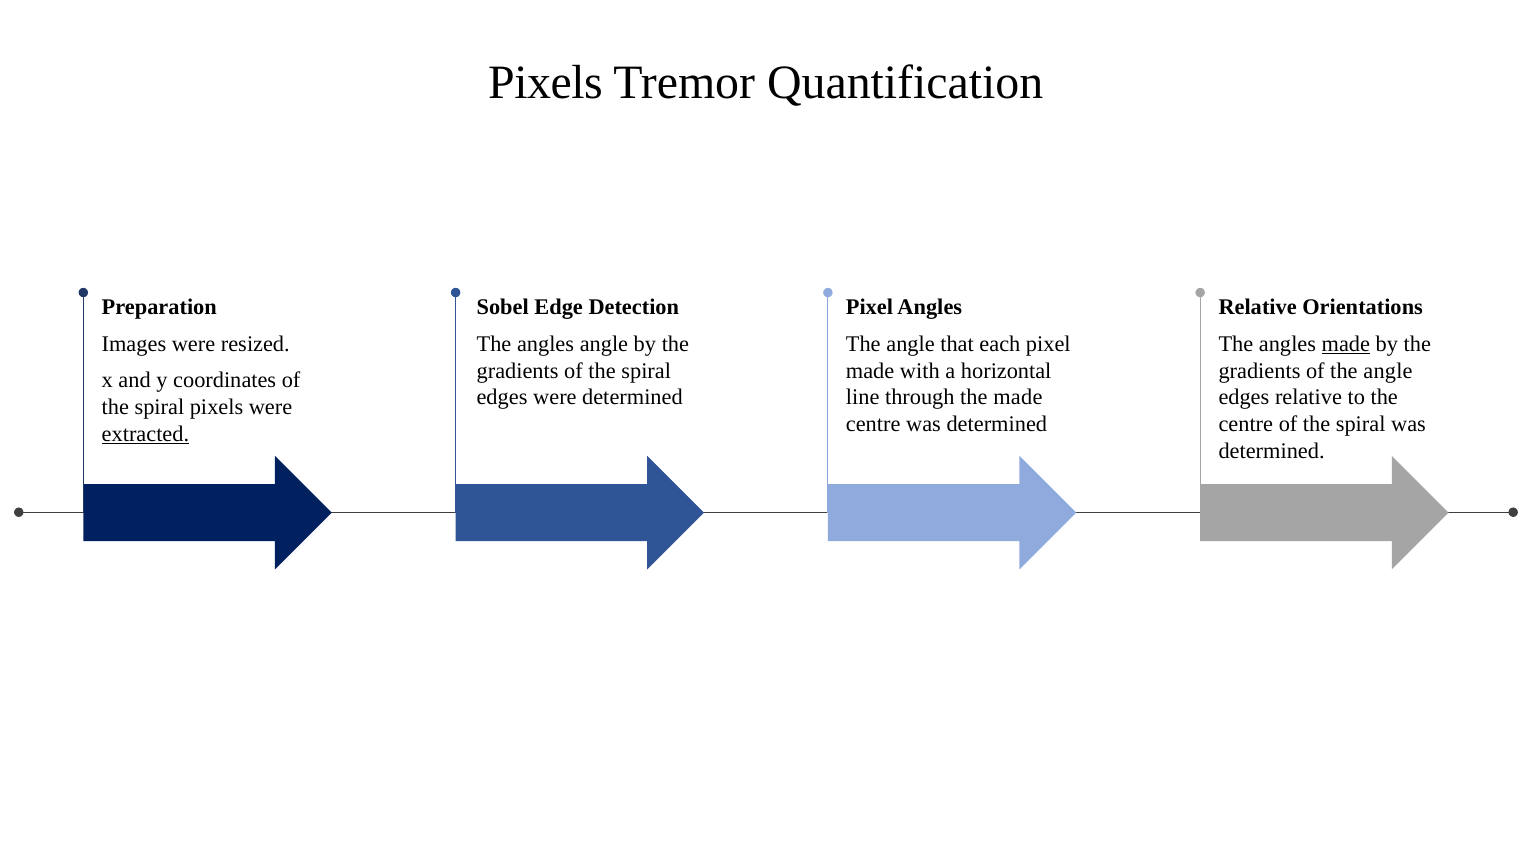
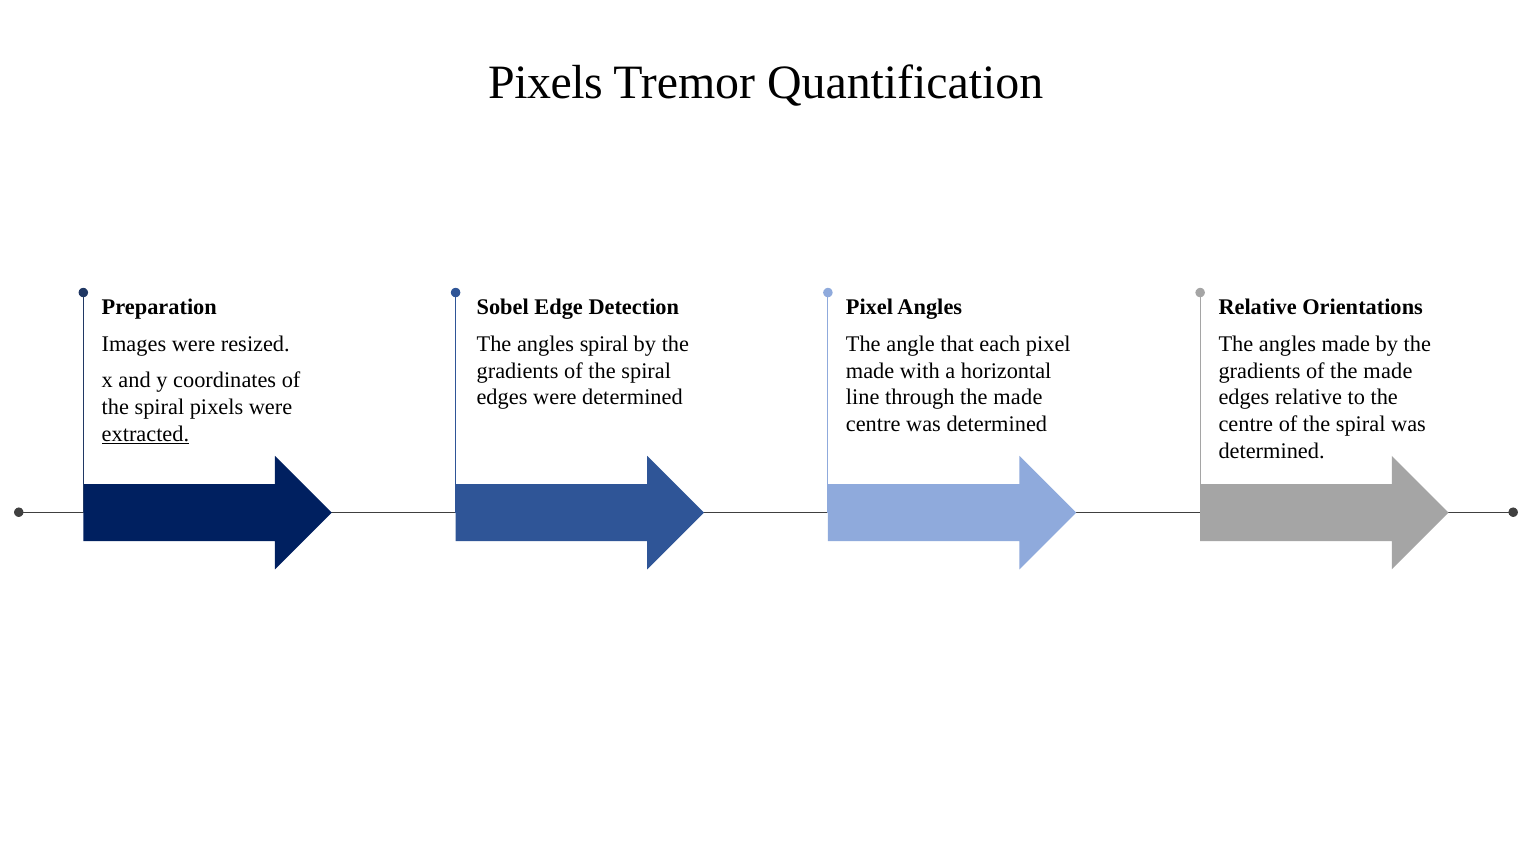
angles angle: angle -> spiral
made at (1346, 344) underline: present -> none
of the angle: angle -> made
